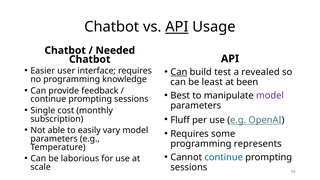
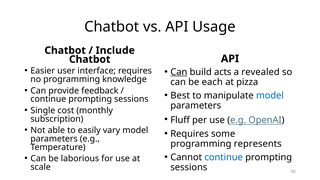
API at (177, 27) underline: present -> none
Needed: Needed -> Include
test: test -> acts
least: least -> each
been: been -> pizza
model at (270, 95) colour: purple -> blue
